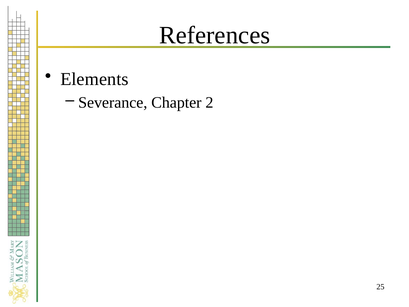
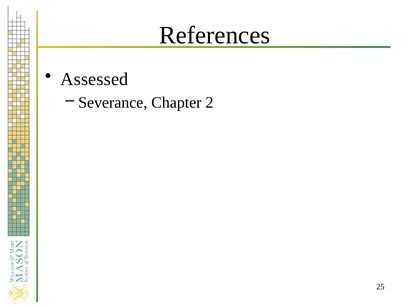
Elements: Elements -> Assessed
